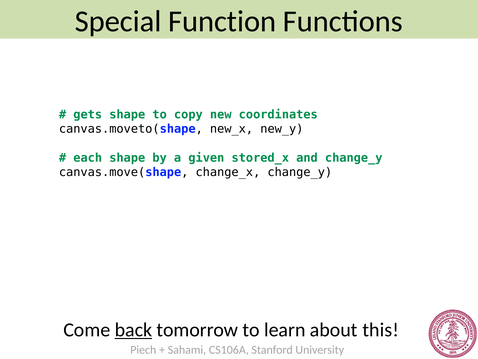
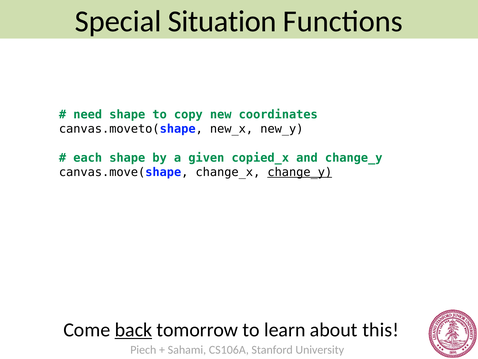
Function: Function -> Situation
gets: gets -> need
stored_x: stored_x -> copied_x
change_y at (300, 172) underline: none -> present
